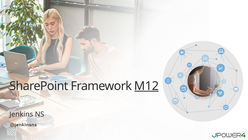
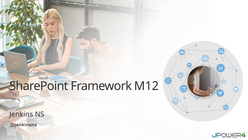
M12 underline: present -> none
